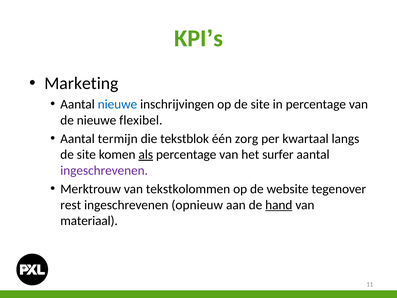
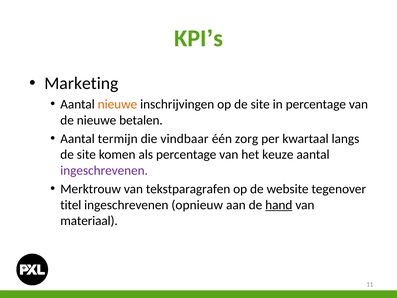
nieuwe at (117, 104) colour: blue -> orange
flexibel: flexibel -> betalen
tekstblok: tekstblok -> vindbaar
als underline: present -> none
surfer: surfer -> keuze
tekstkolommen: tekstkolommen -> tekstparagrafen
rest: rest -> titel
